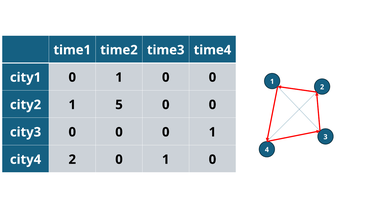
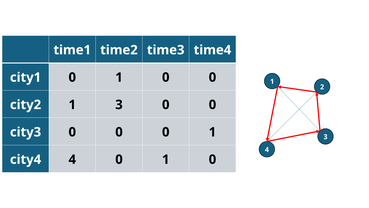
1 5: 5 -> 3
city4 2: 2 -> 4
